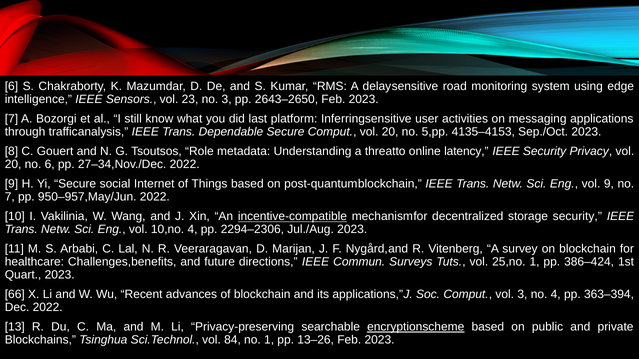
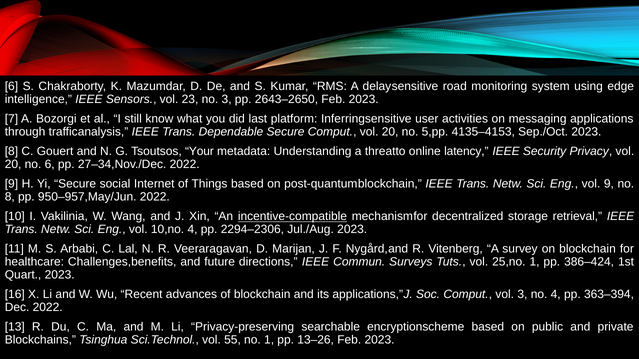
Role: Role -> Your
7 at (10, 197): 7 -> 8
storage security: security -> retrieval
66: 66 -> 16
encryptionscheme underline: present -> none
84: 84 -> 55
